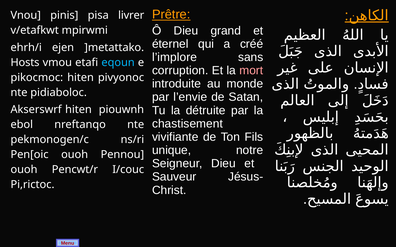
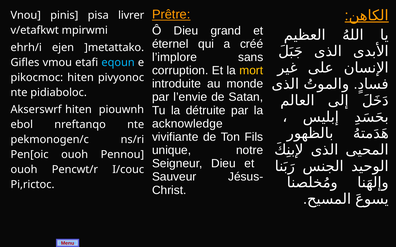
Hosts: Hosts -> Gifles
mort colour: pink -> yellow
chastisement: chastisement -> acknowledge
